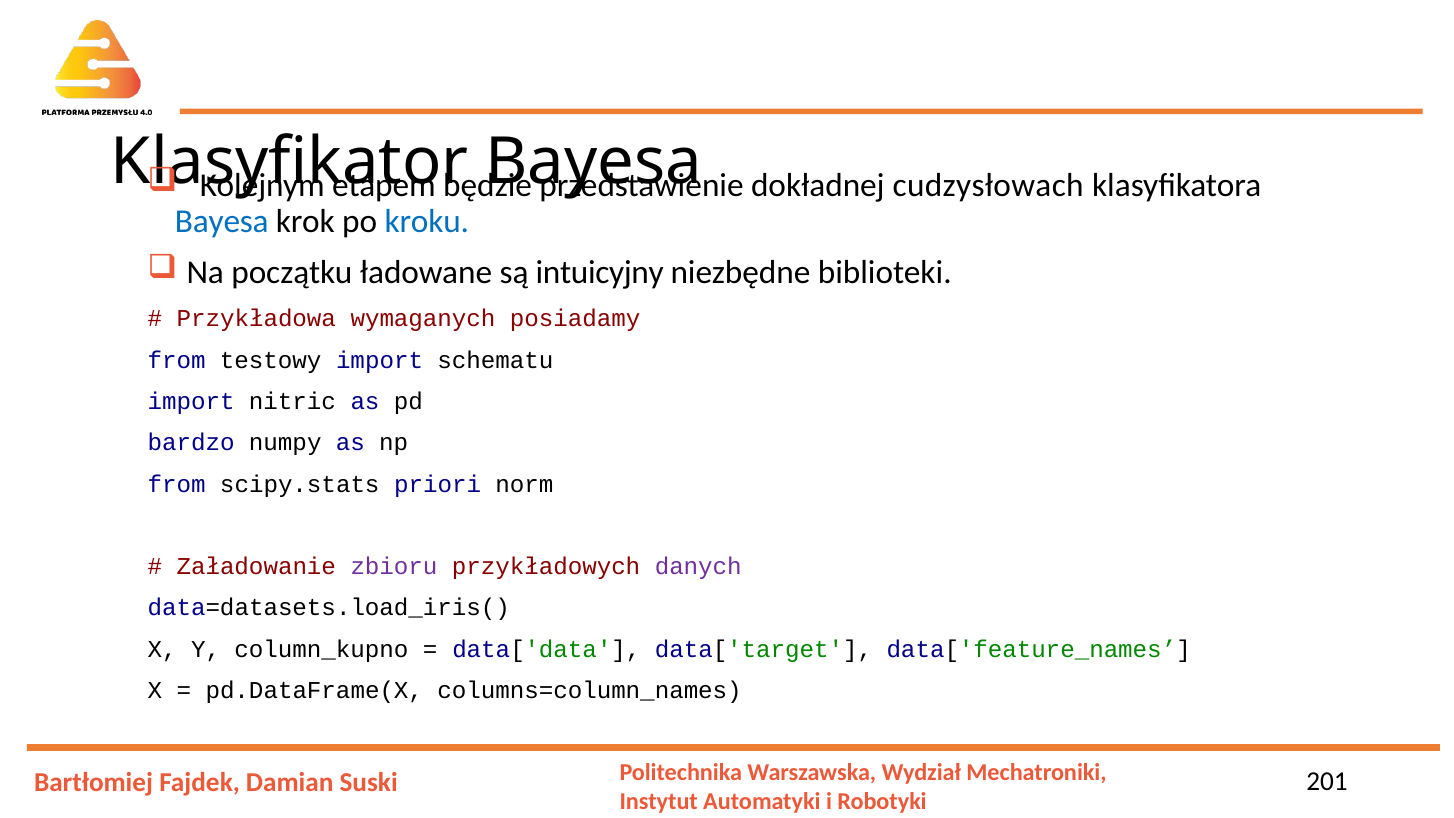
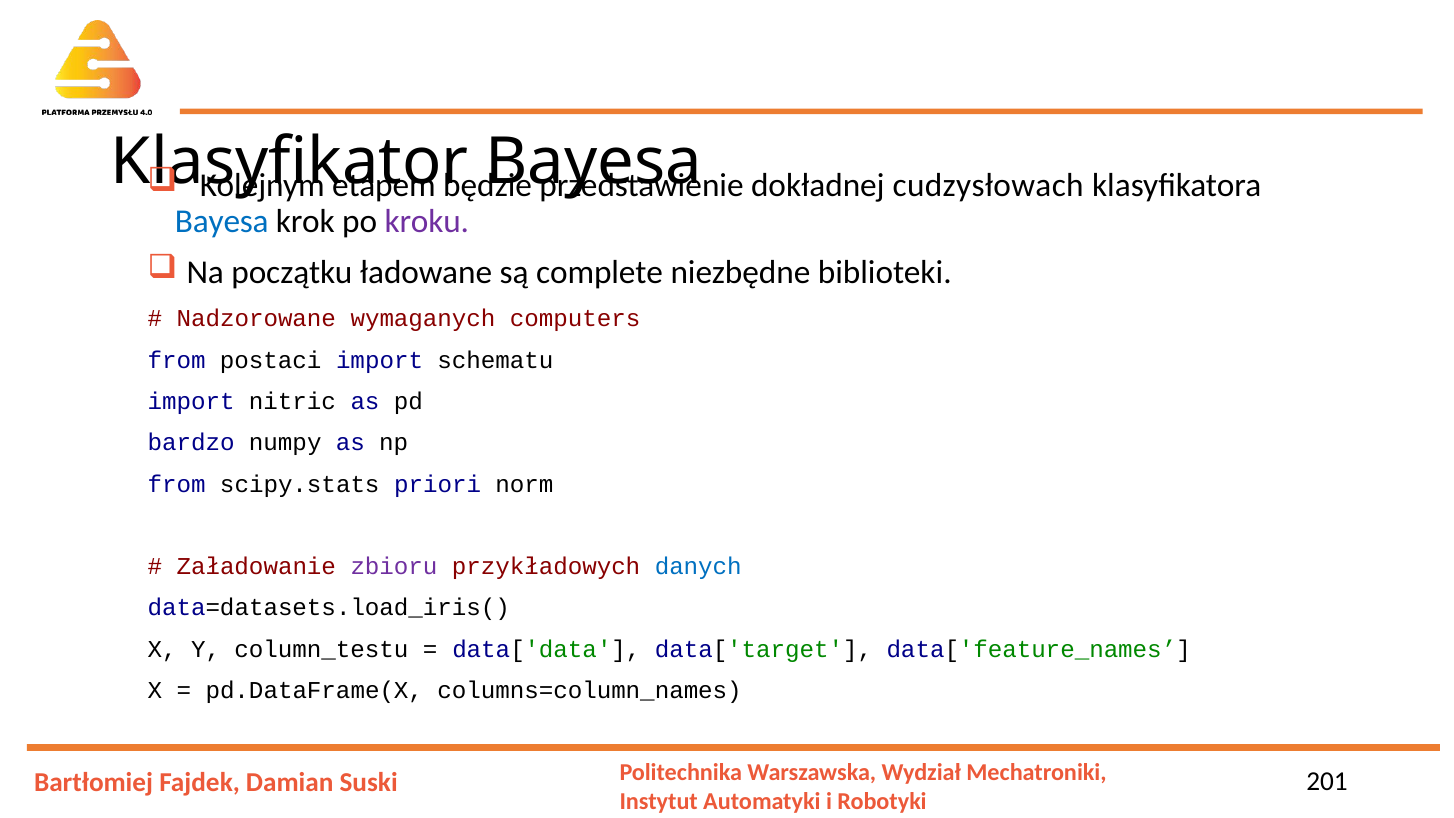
kroku colour: blue -> purple
intuicyjny: intuicyjny -> complete
Przykładowa: Przykładowa -> Nadzorowane
posiadamy: posiadamy -> computers
testowy: testowy -> postaci
danych colour: purple -> blue
column_kupno: column_kupno -> column_testu
